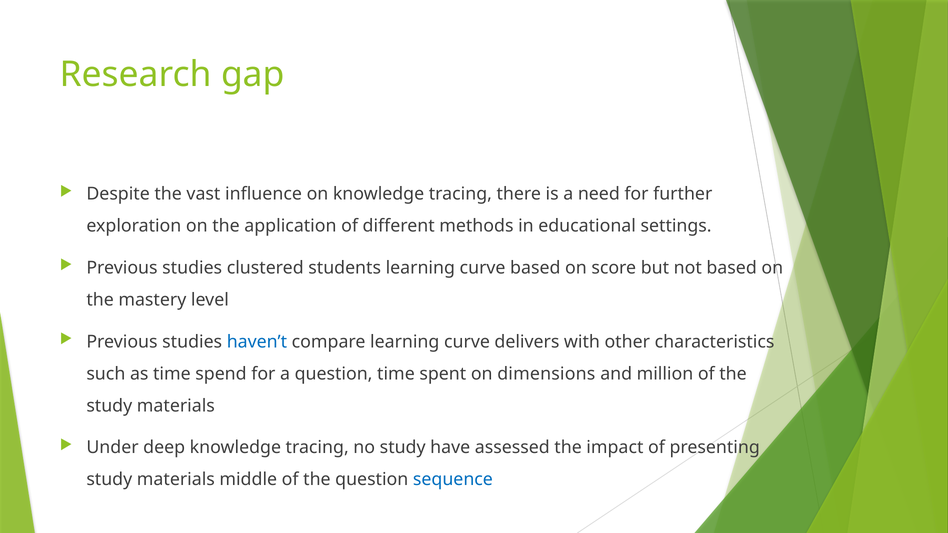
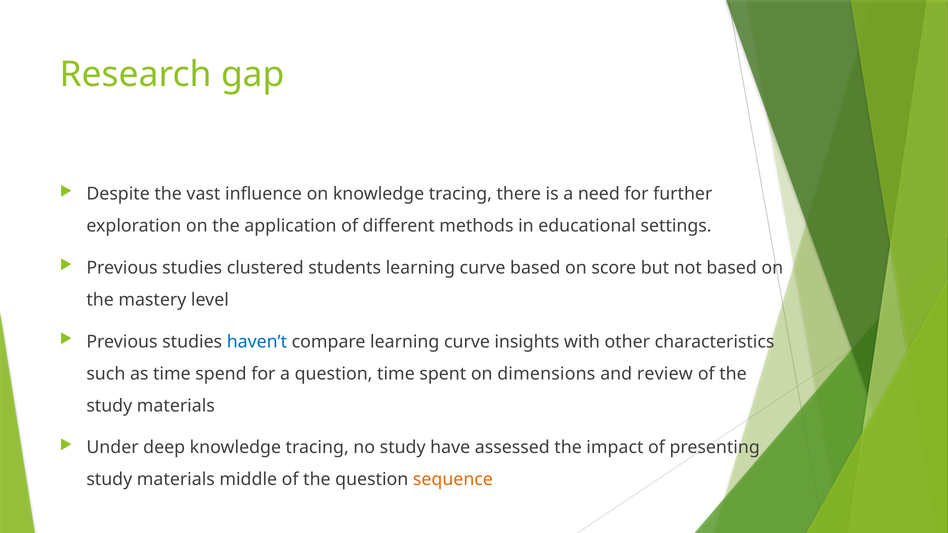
delivers: delivers -> insights
million: million -> review
sequence colour: blue -> orange
